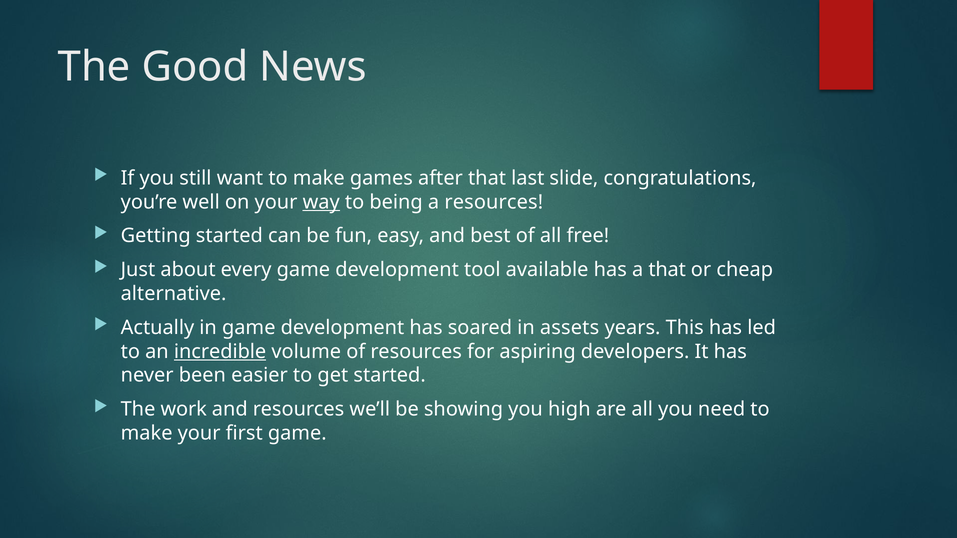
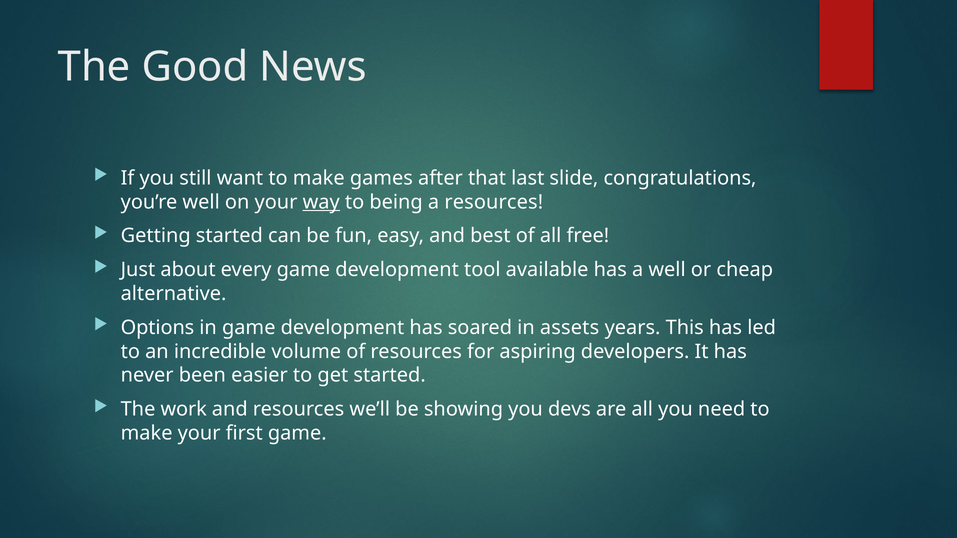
a that: that -> well
Actually: Actually -> Options
incredible underline: present -> none
high: high -> devs
